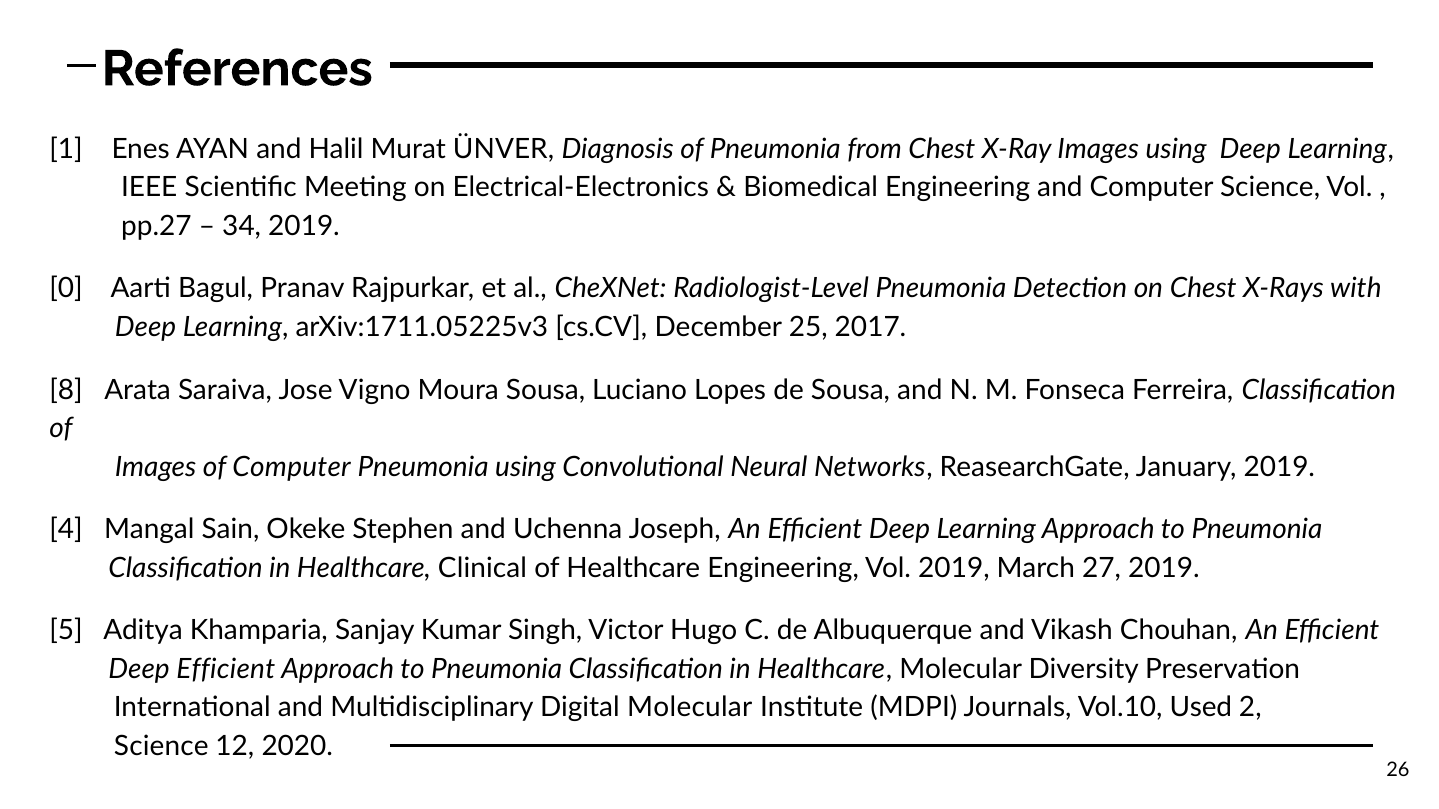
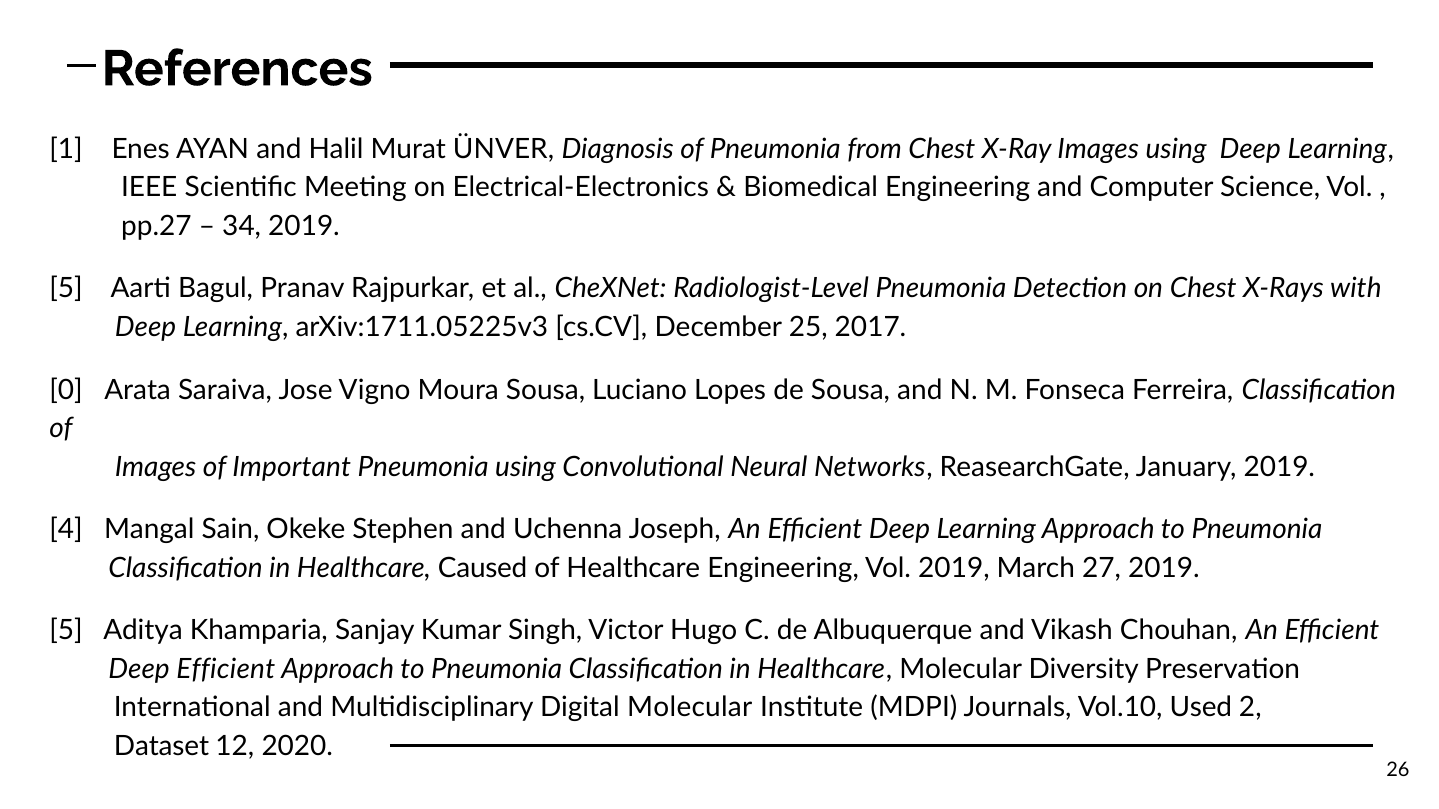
0 at (66, 289): 0 -> 5
8: 8 -> 0
of Computer: Computer -> Important
Clinical: Clinical -> Caused
Science at (161, 747): Science -> Dataset
